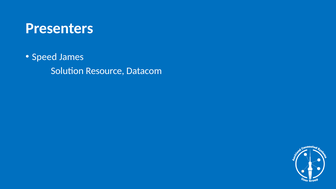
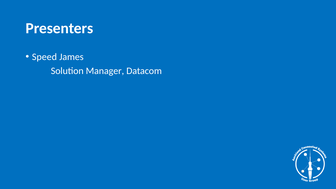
Resource: Resource -> Manager
